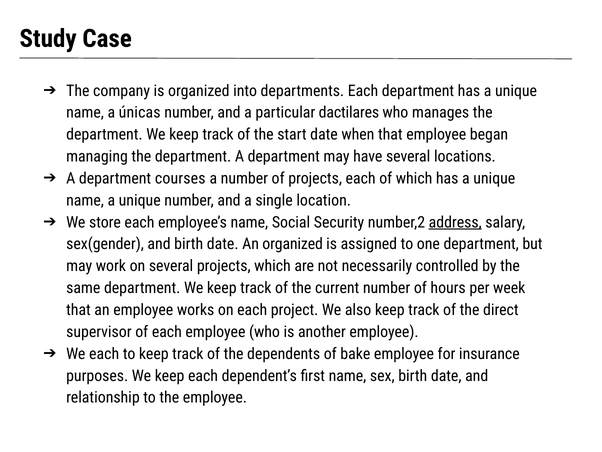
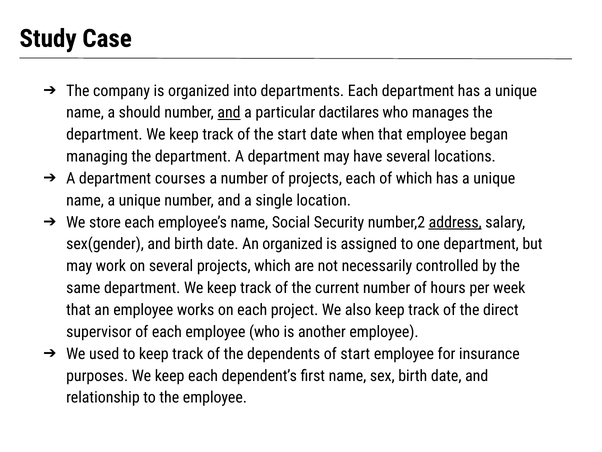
únicas: únicas -> should
and at (229, 113) underline: none -> present
We each: each -> used
of bake: bake -> start
